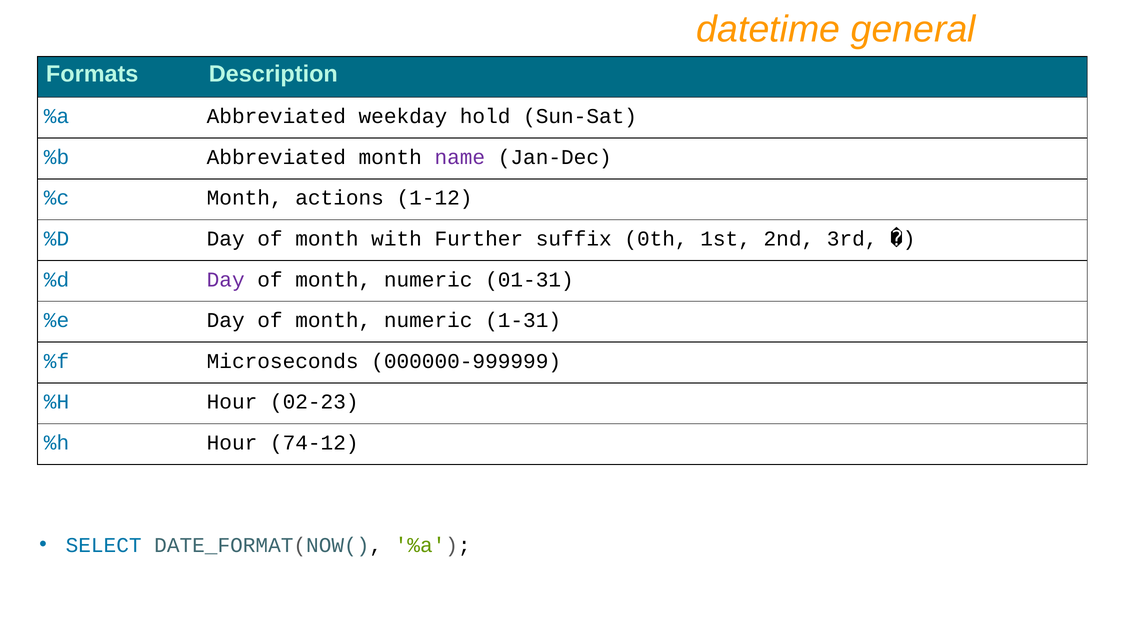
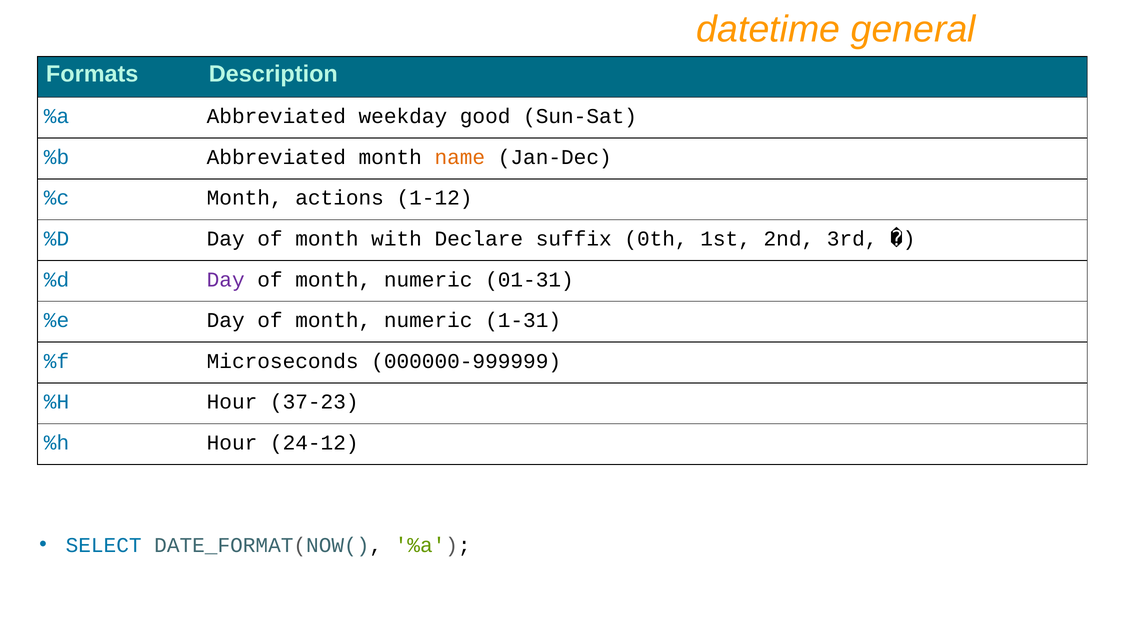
hold: hold -> good
name colour: purple -> orange
Further: Further -> Declare
02-23: 02-23 -> 37-23
74-12: 74-12 -> 24-12
